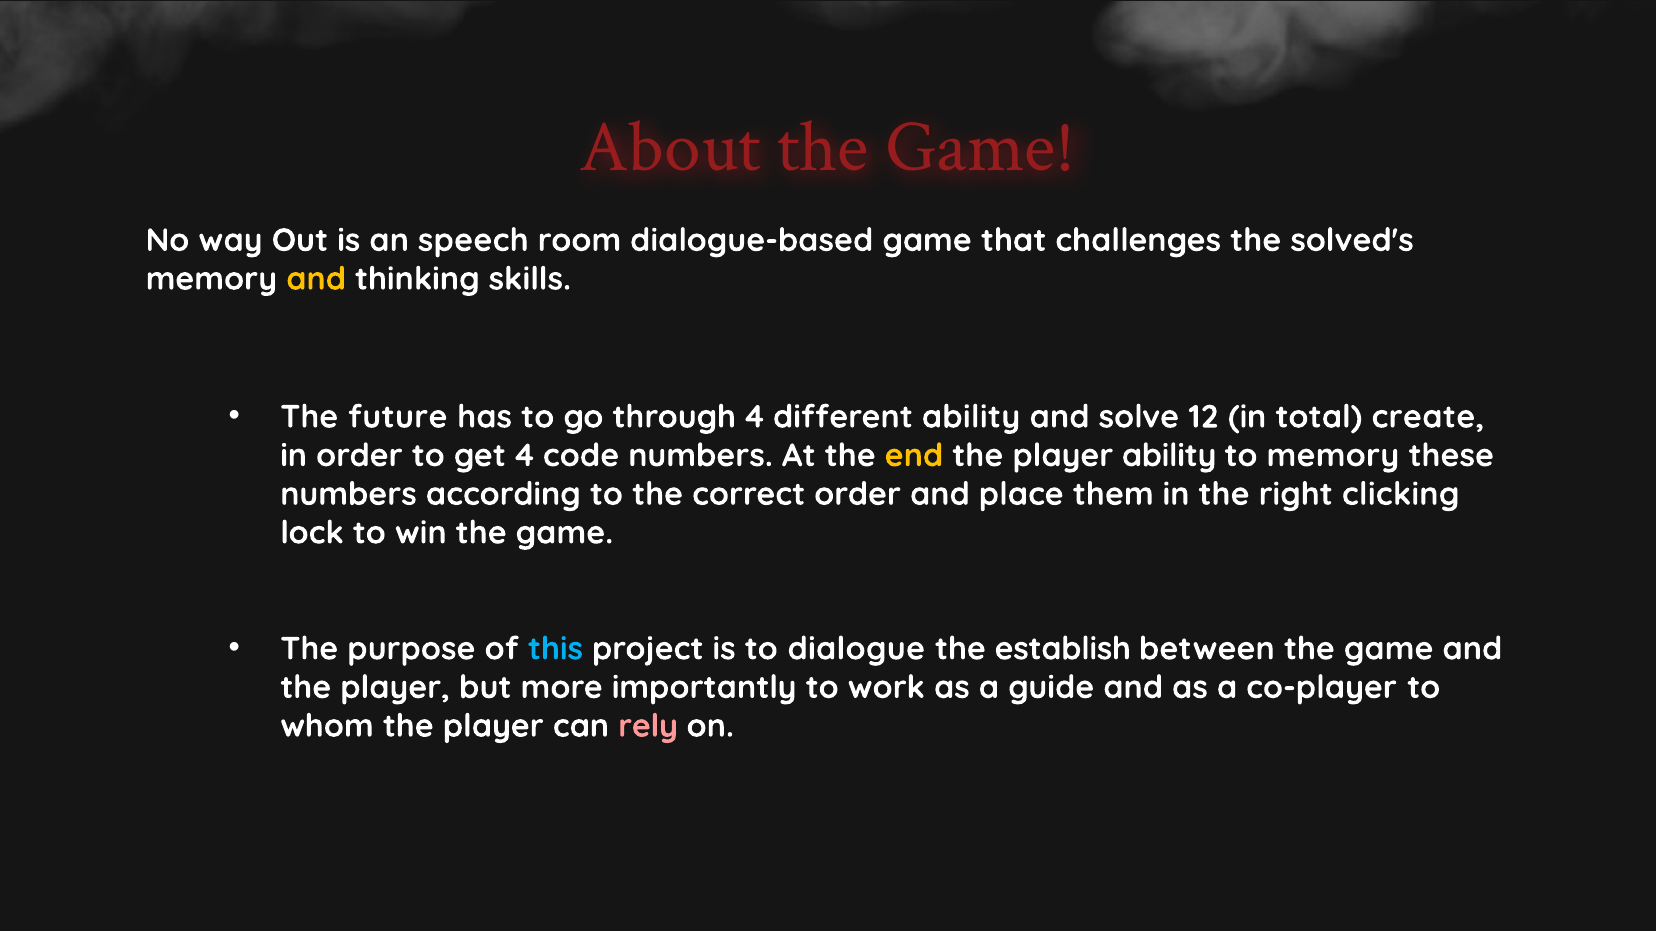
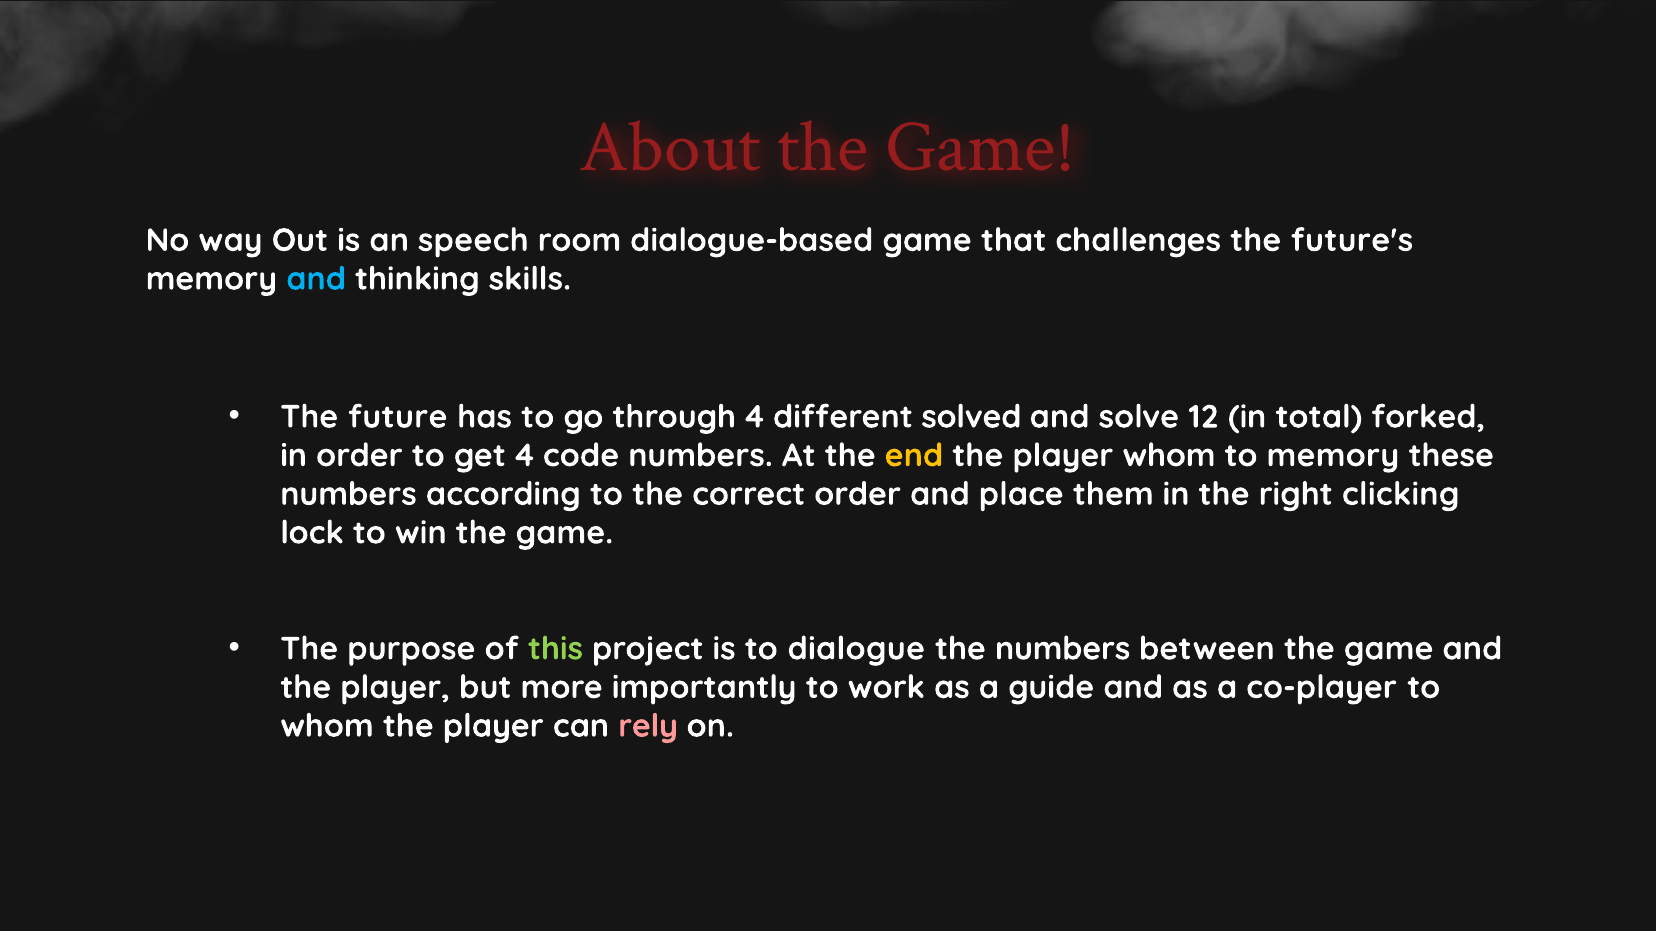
solved's: solved's -> future's
and at (316, 279) colour: yellow -> light blue
different ability: ability -> solved
create: create -> forked
player ability: ability -> whom
this colour: light blue -> light green
the establish: establish -> numbers
